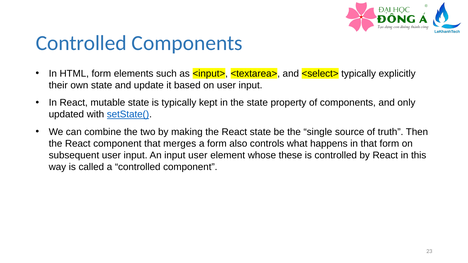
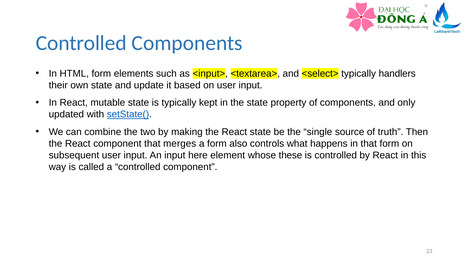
explicitly: explicitly -> handlers
input user: user -> here
